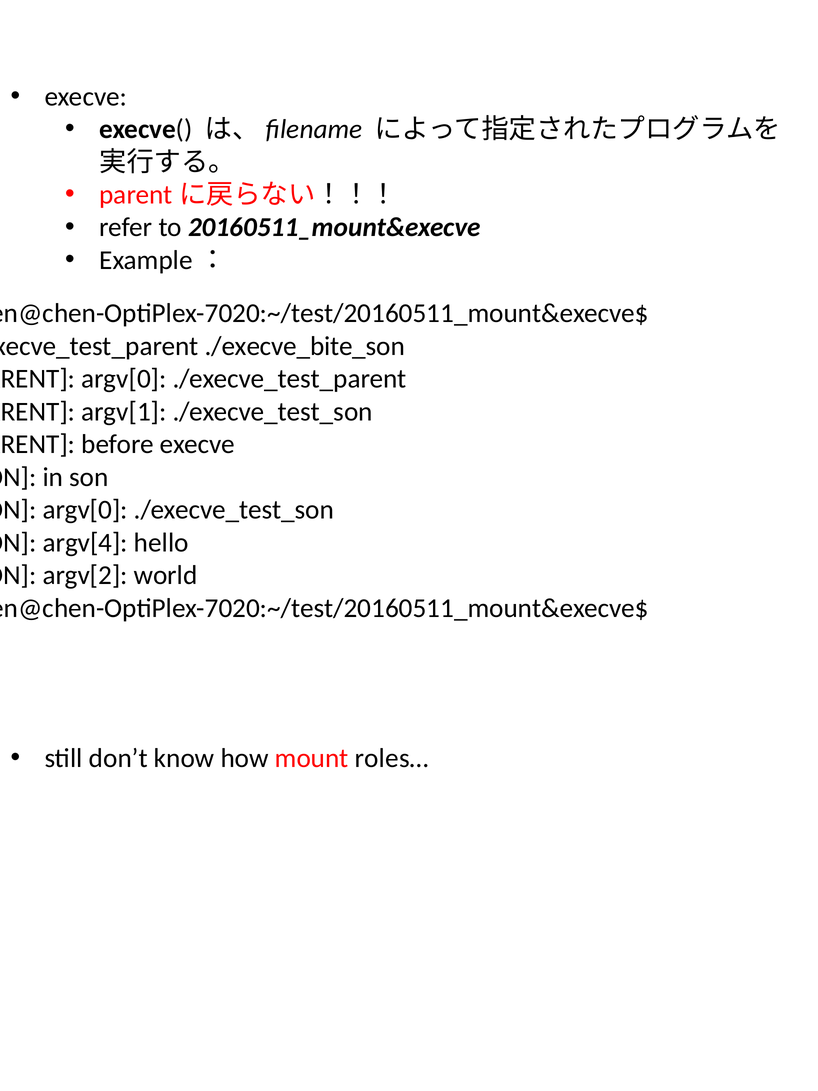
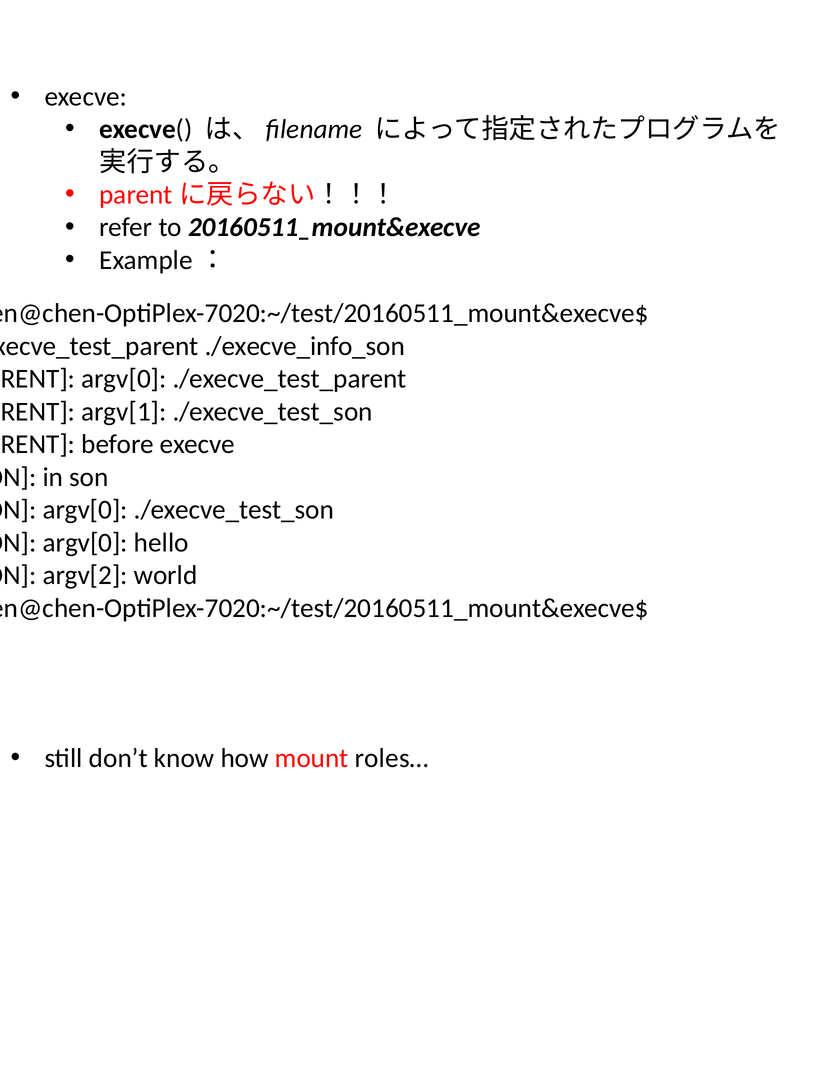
./execve_bite_son: ./execve_bite_son -> ./execve_info_son
argv[4 at (85, 542): argv[4 -> argv[0
